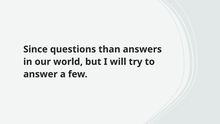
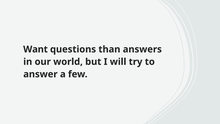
Since: Since -> Want
